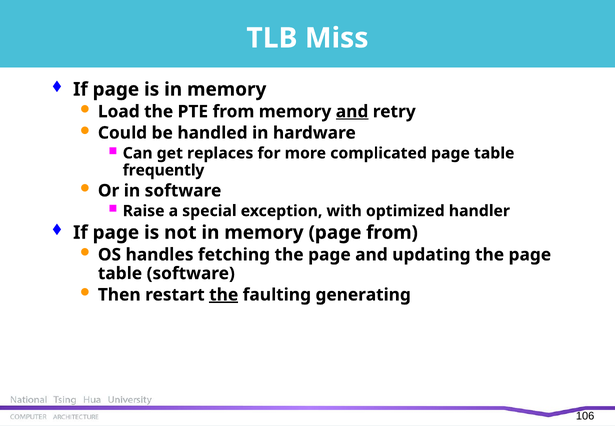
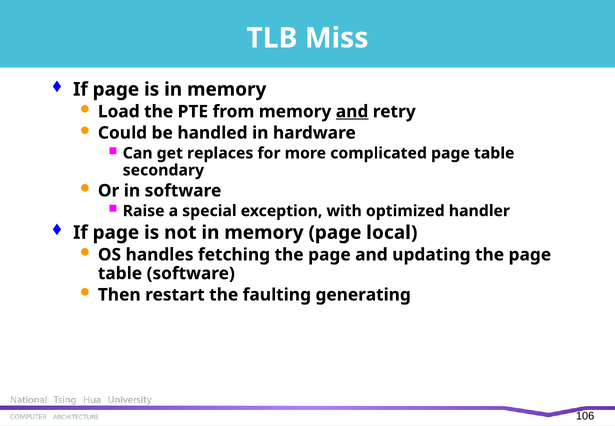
frequently: frequently -> secondary
page from: from -> local
the at (224, 295) underline: present -> none
